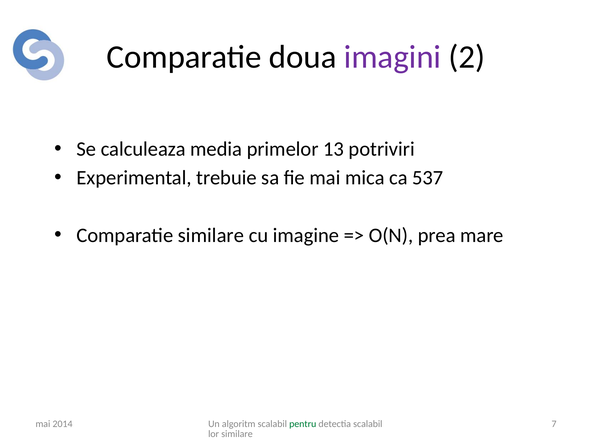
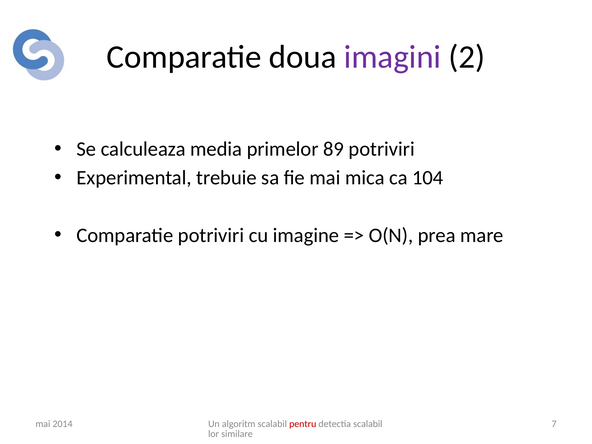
13: 13 -> 89
537: 537 -> 104
Comparatie similare: similare -> potriviri
pentru colour: green -> red
